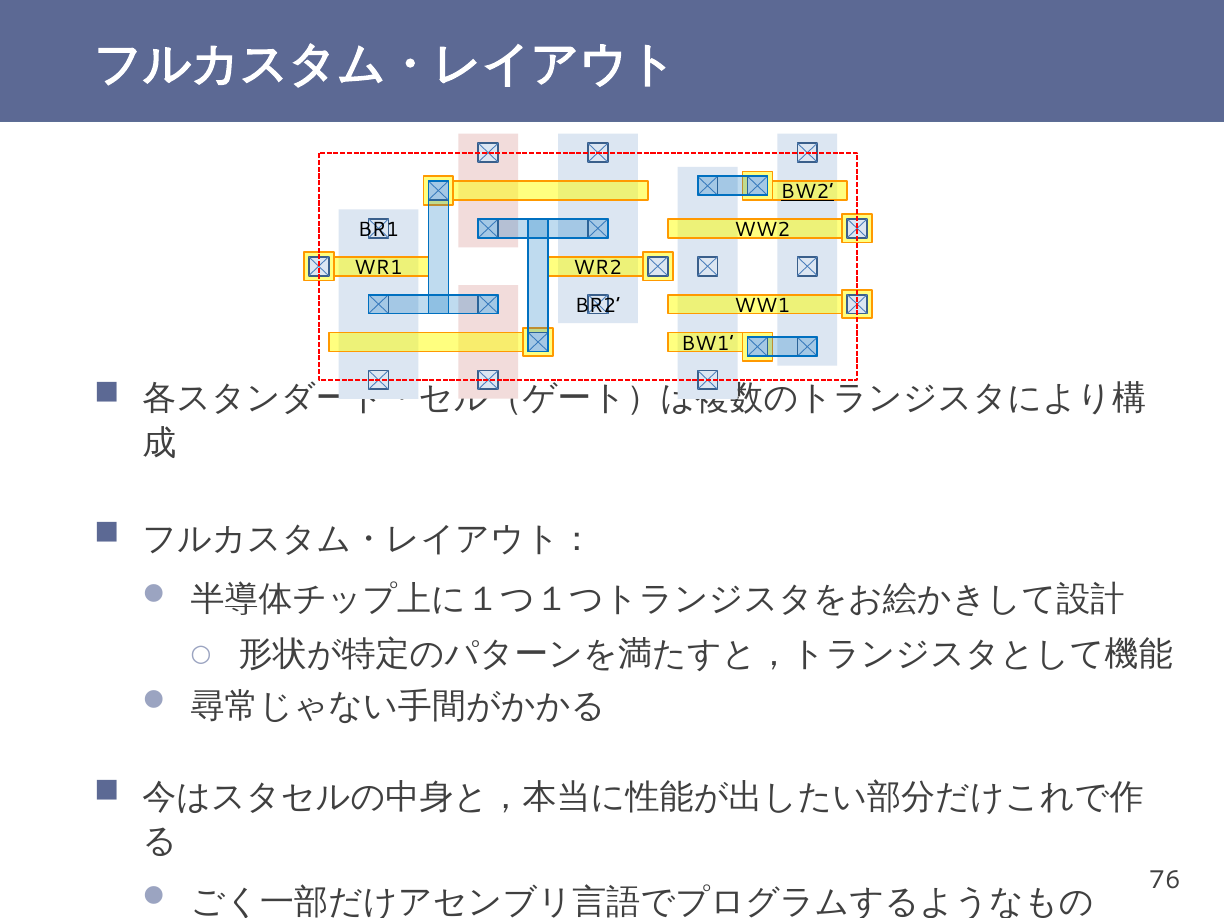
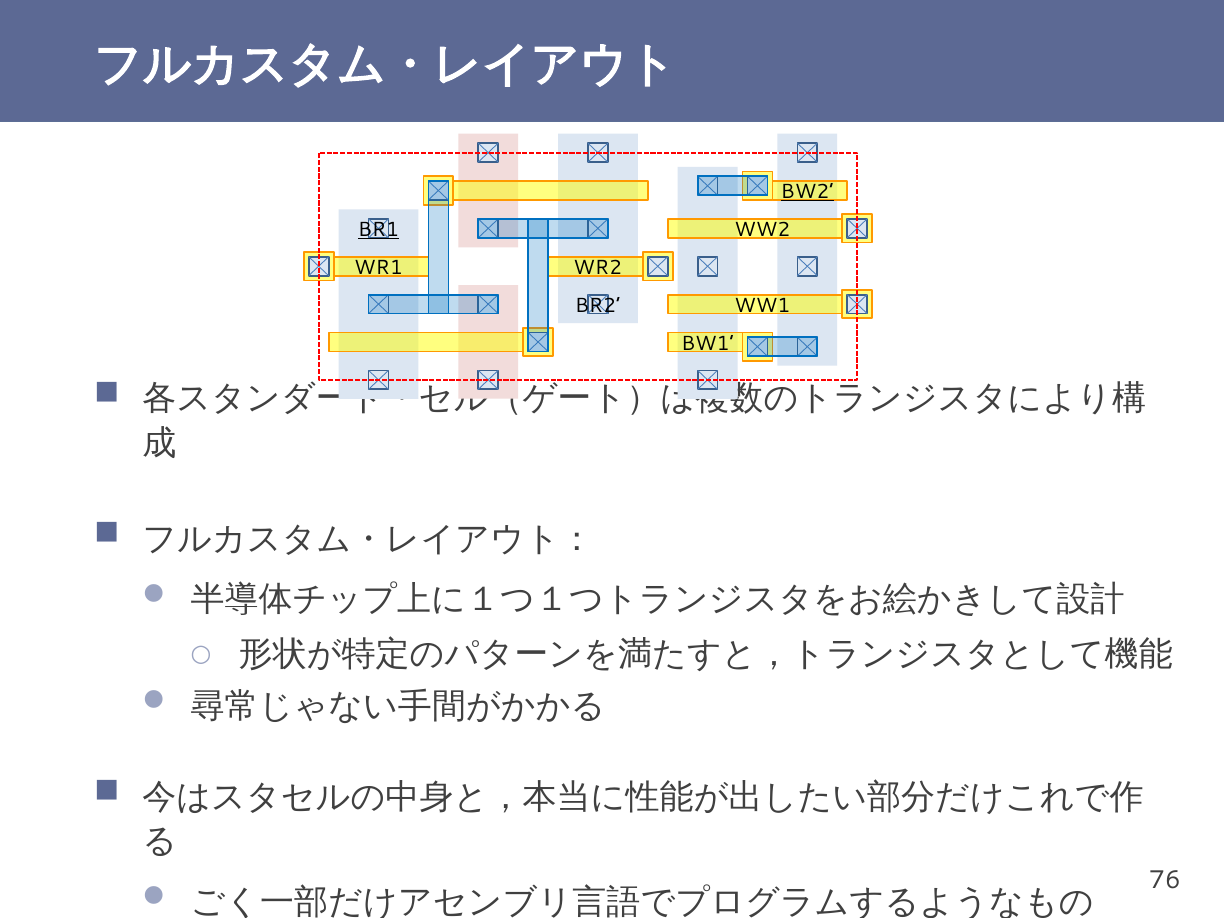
BR1 underline: none -> present
